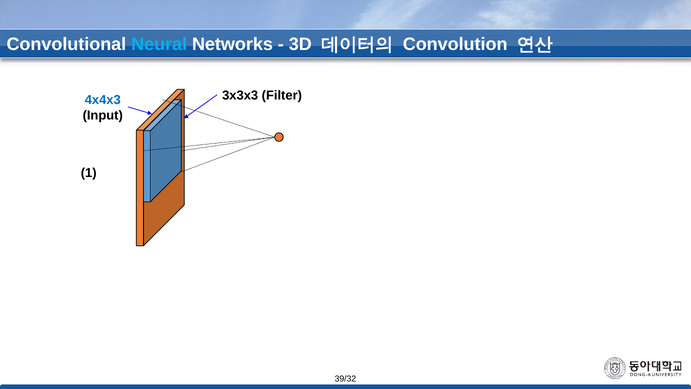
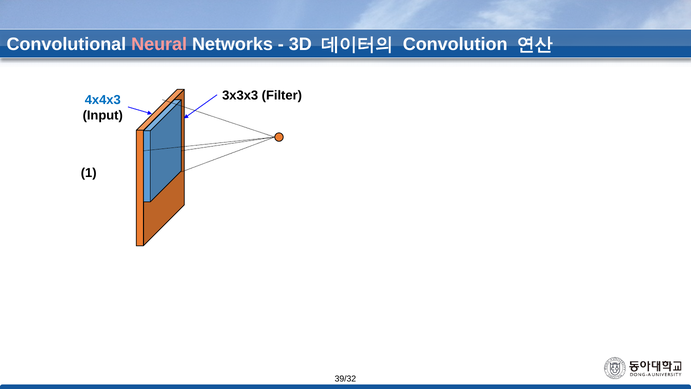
Neural colour: light blue -> pink
